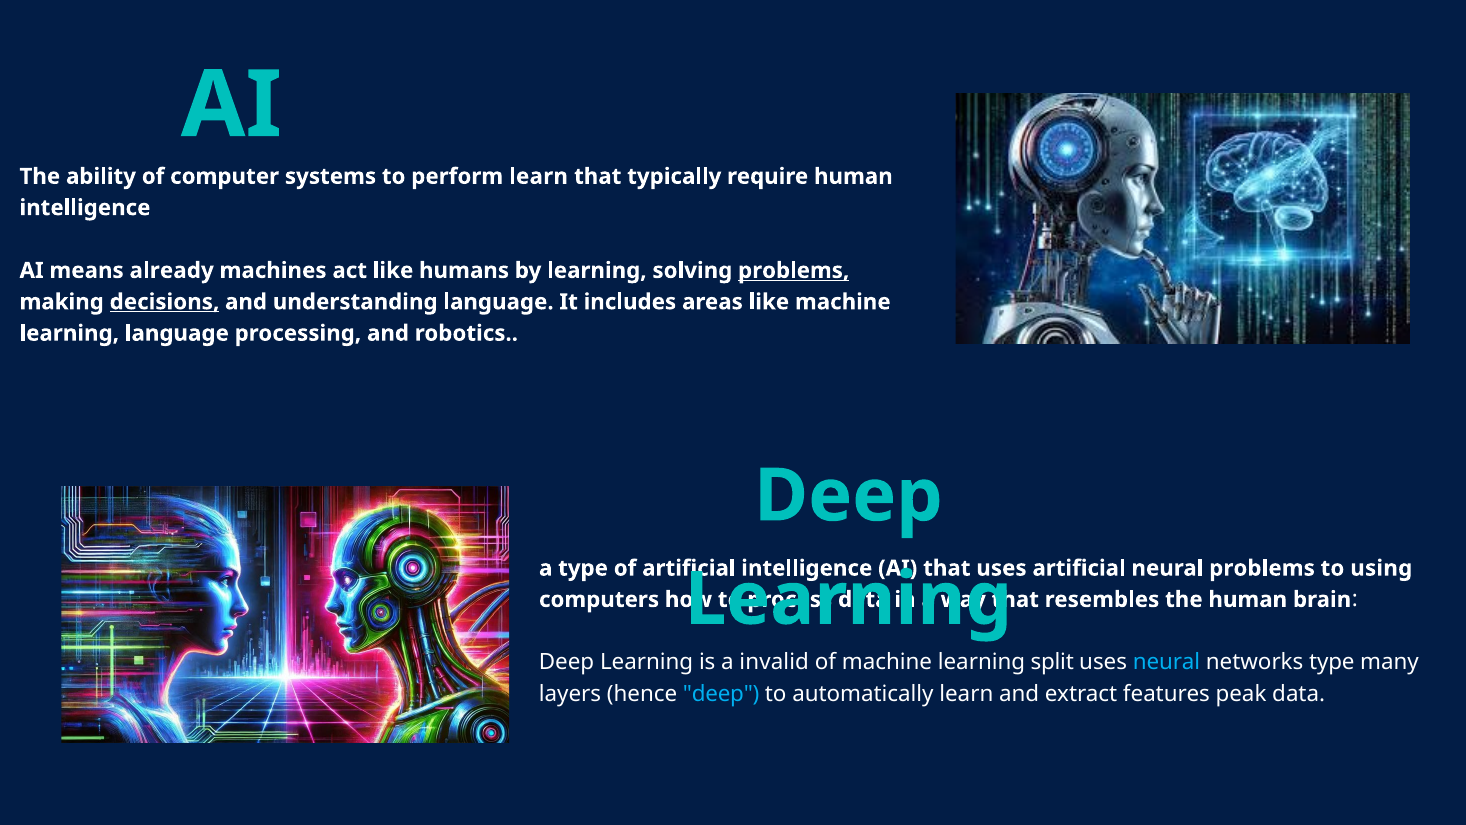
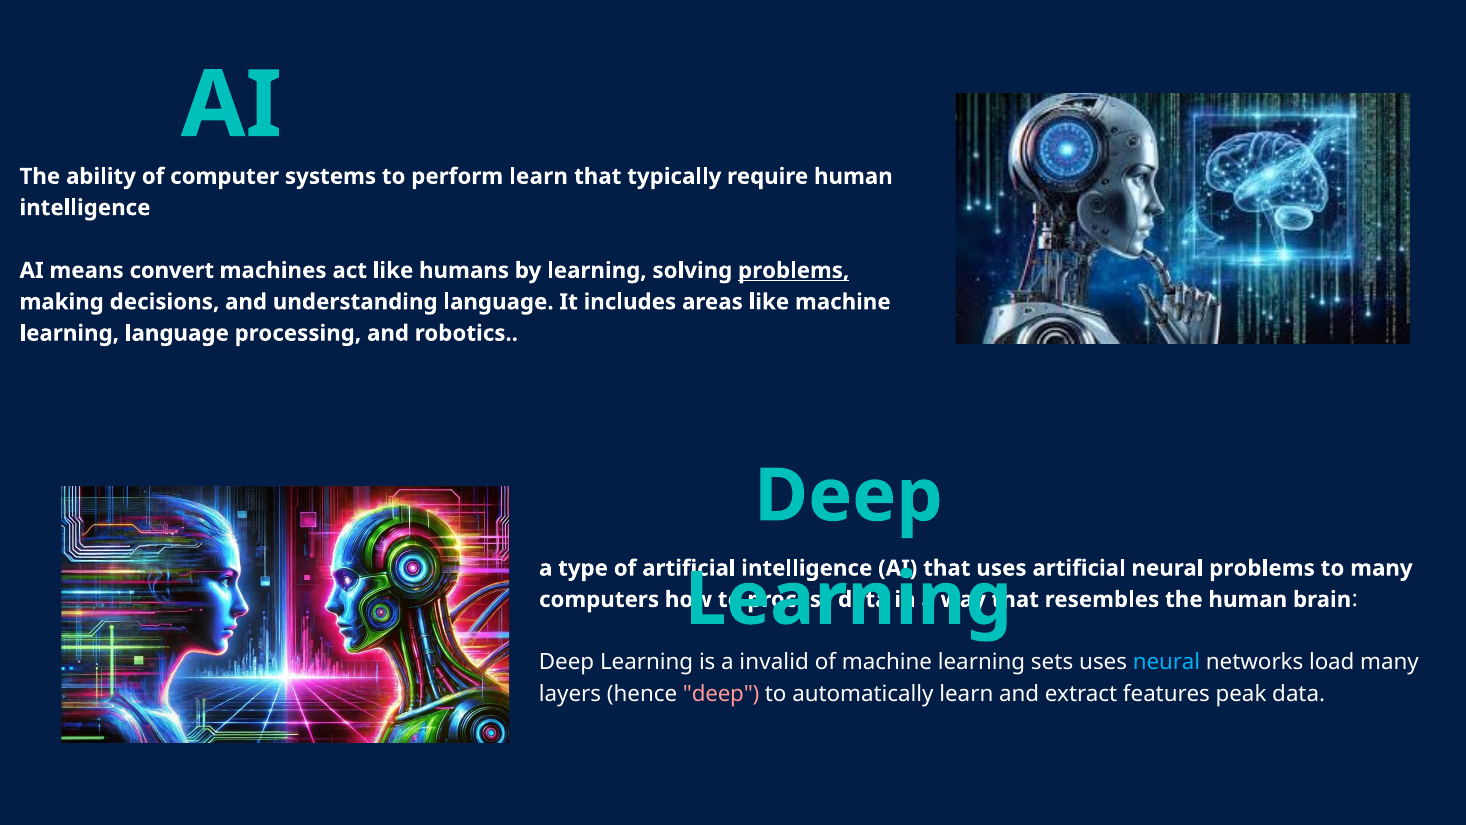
already: already -> convert
decisions underline: present -> none
to using: using -> many
split: split -> sets
networks type: type -> load
deep at (721, 693) colour: light blue -> pink
